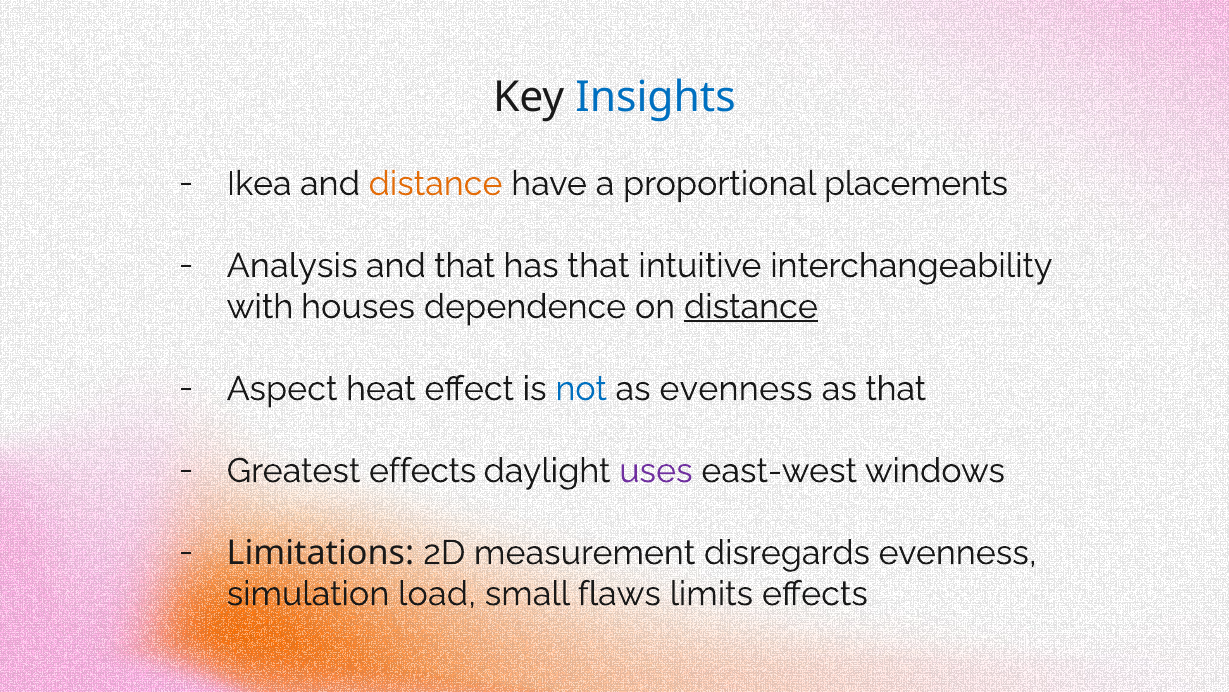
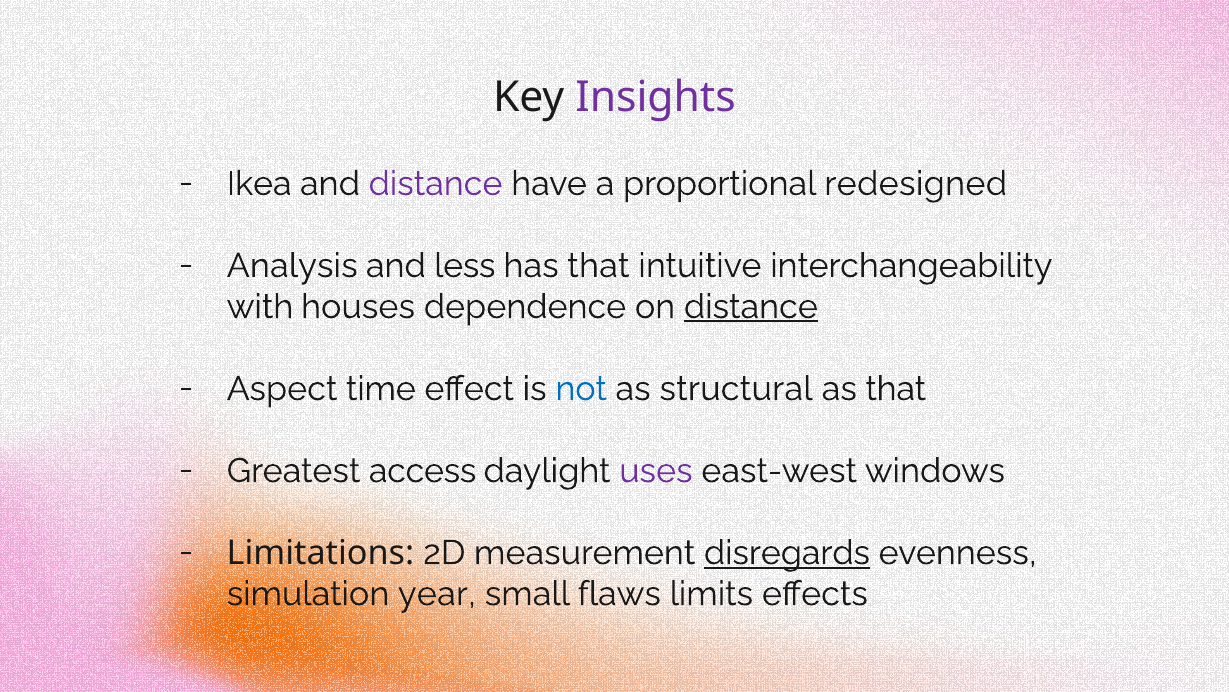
Insights colour: blue -> purple
distance at (436, 183) colour: orange -> purple
placements: placements -> redesigned
and that: that -> less
heat: heat -> time
as evenness: evenness -> structural
Greatest effects: effects -> access
disregards underline: none -> present
load: load -> year
